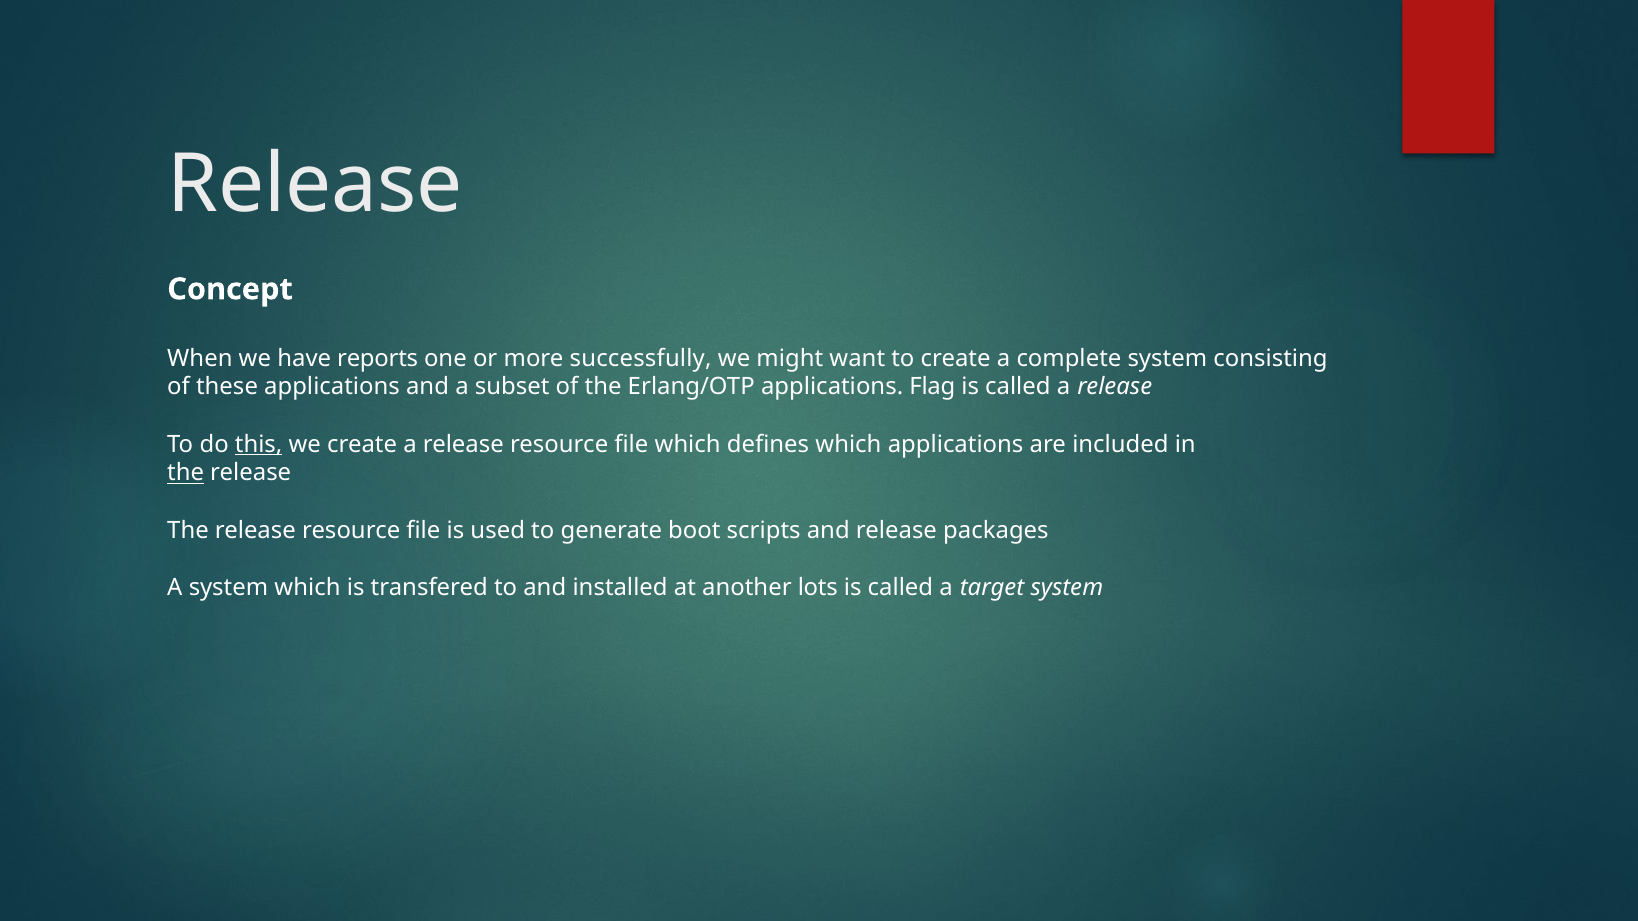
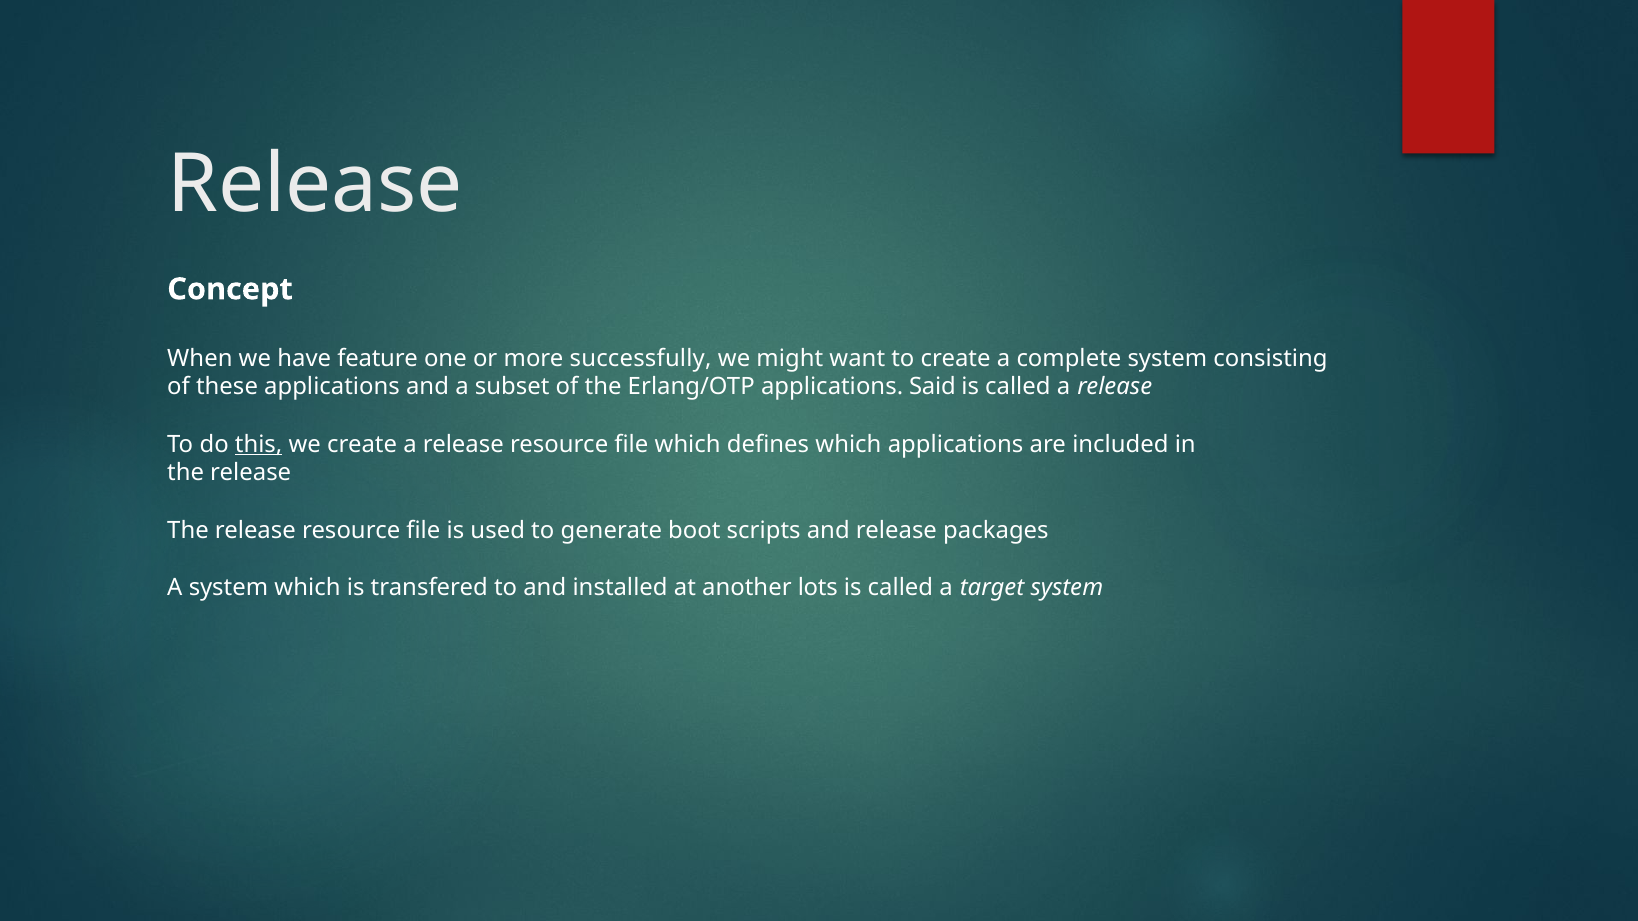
reports: reports -> feature
Flag: Flag -> Said
the at (186, 473) underline: present -> none
